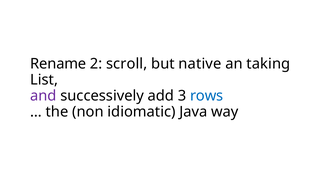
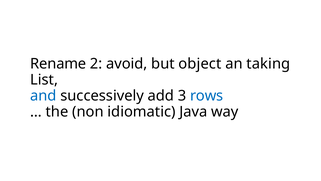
scroll: scroll -> avoid
native: native -> object
and colour: purple -> blue
